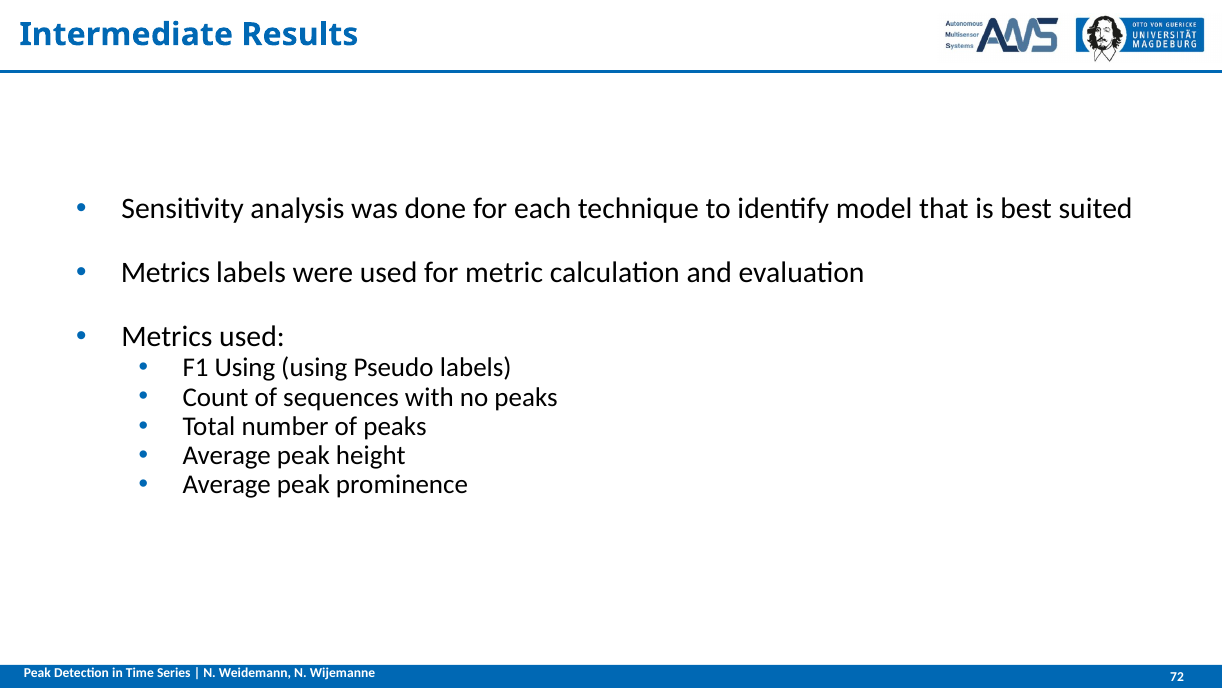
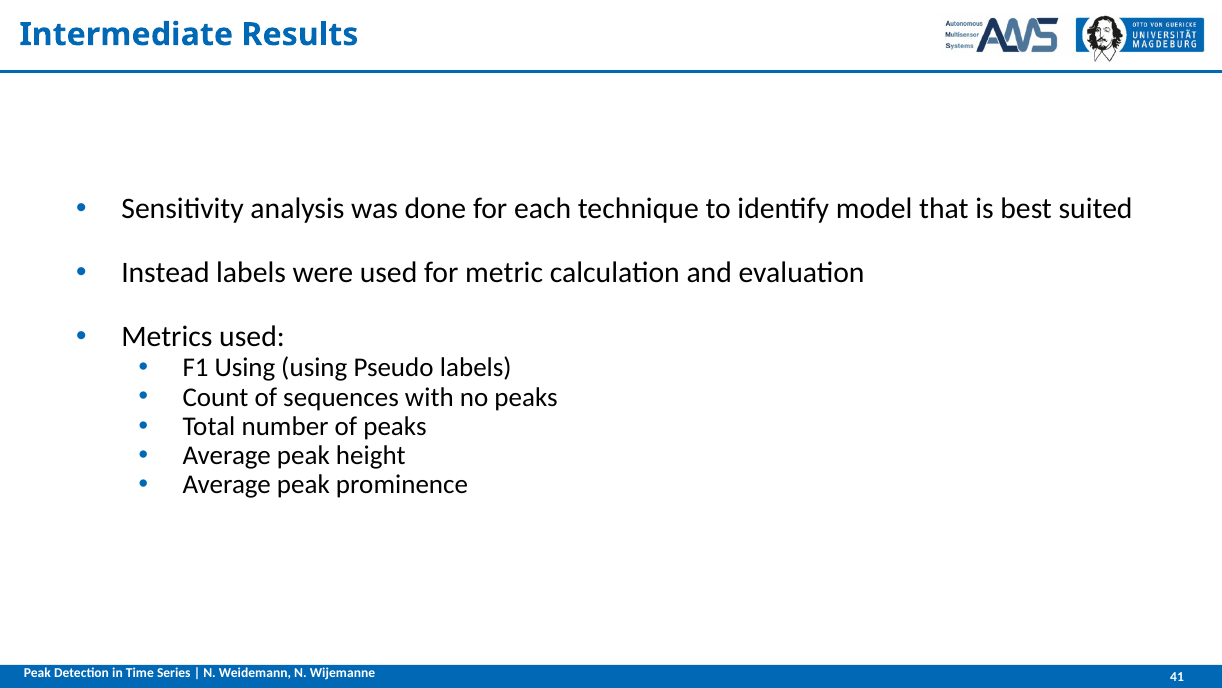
Metrics at (166, 273): Metrics -> Instead
72: 72 -> 41
